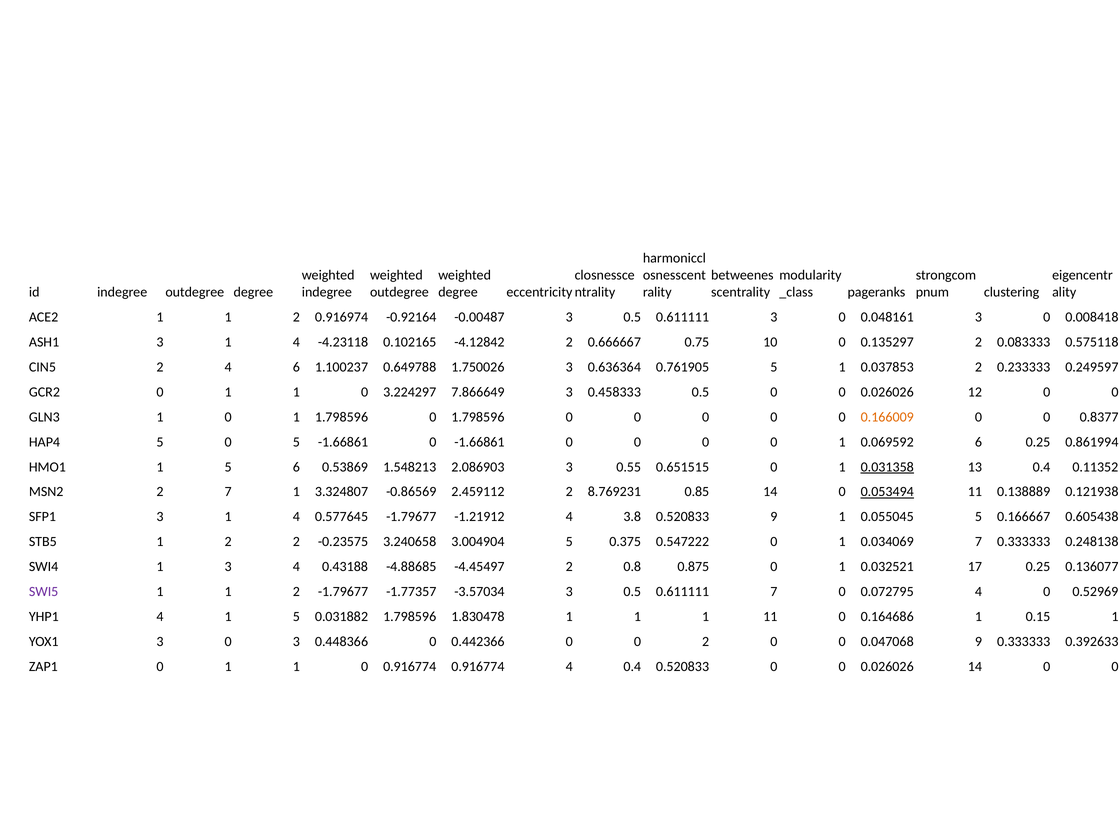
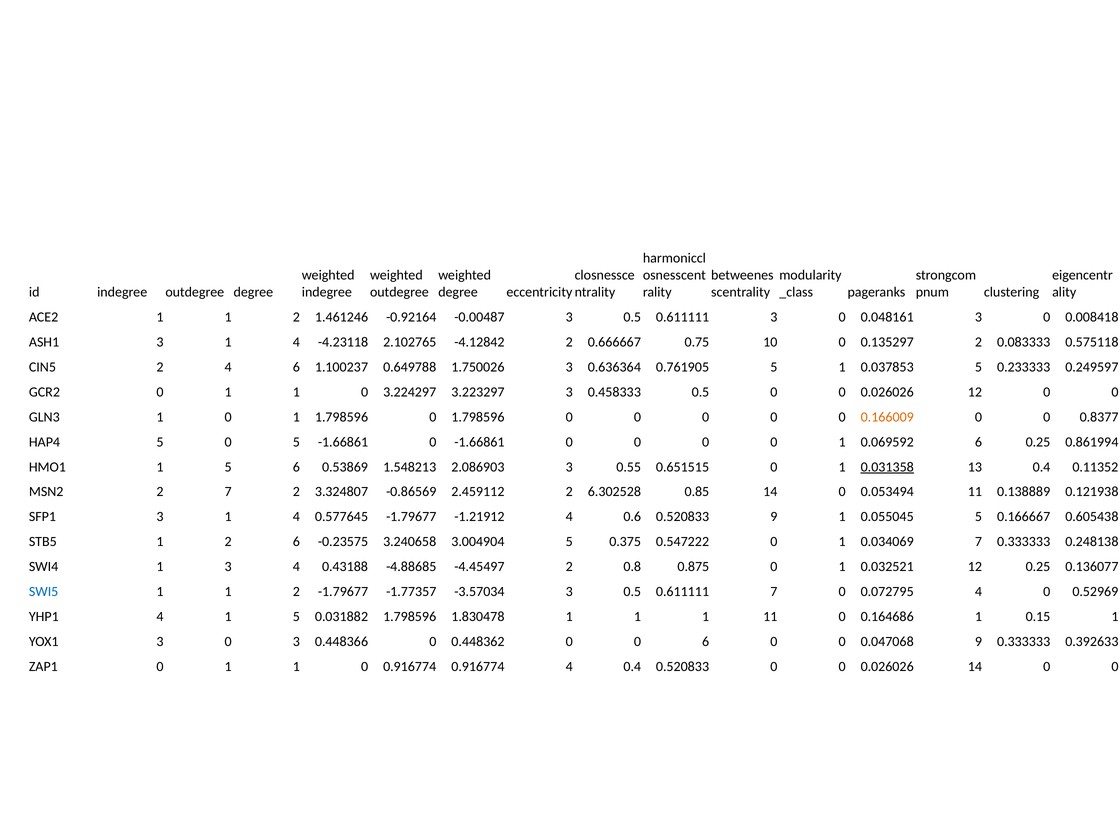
0.916974: 0.916974 -> 1.461246
0.102165: 0.102165 -> 2.102765
0.037853 2: 2 -> 5
7.866649: 7.866649 -> 3.223297
7 1: 1 -> 2
8.769231: 8.769231 -> 6.302528
0.053494 underline: present -> none
3.8: 3.8 -> 0.6
2 2: 2 -> 6
0.032521 17: 17 -> 12
SWI5 colour: purple -> blue
0.442366: 0.442366 -> 0.448362
0 2: 2 -> 6
